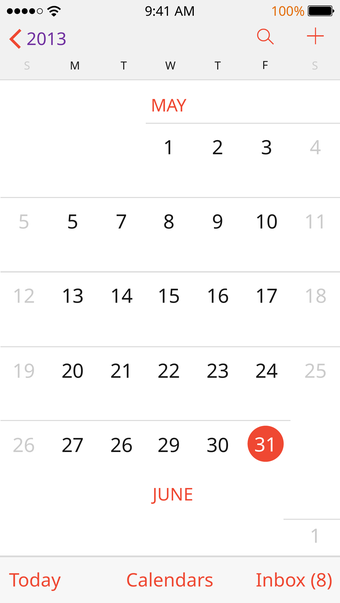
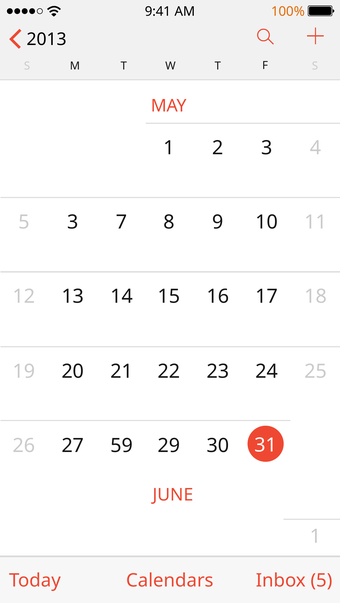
2013 colour: purple -> black
5 5: 5 -> 3
27 26: 26 -> 59
Inbox 8: 8 -> 5
